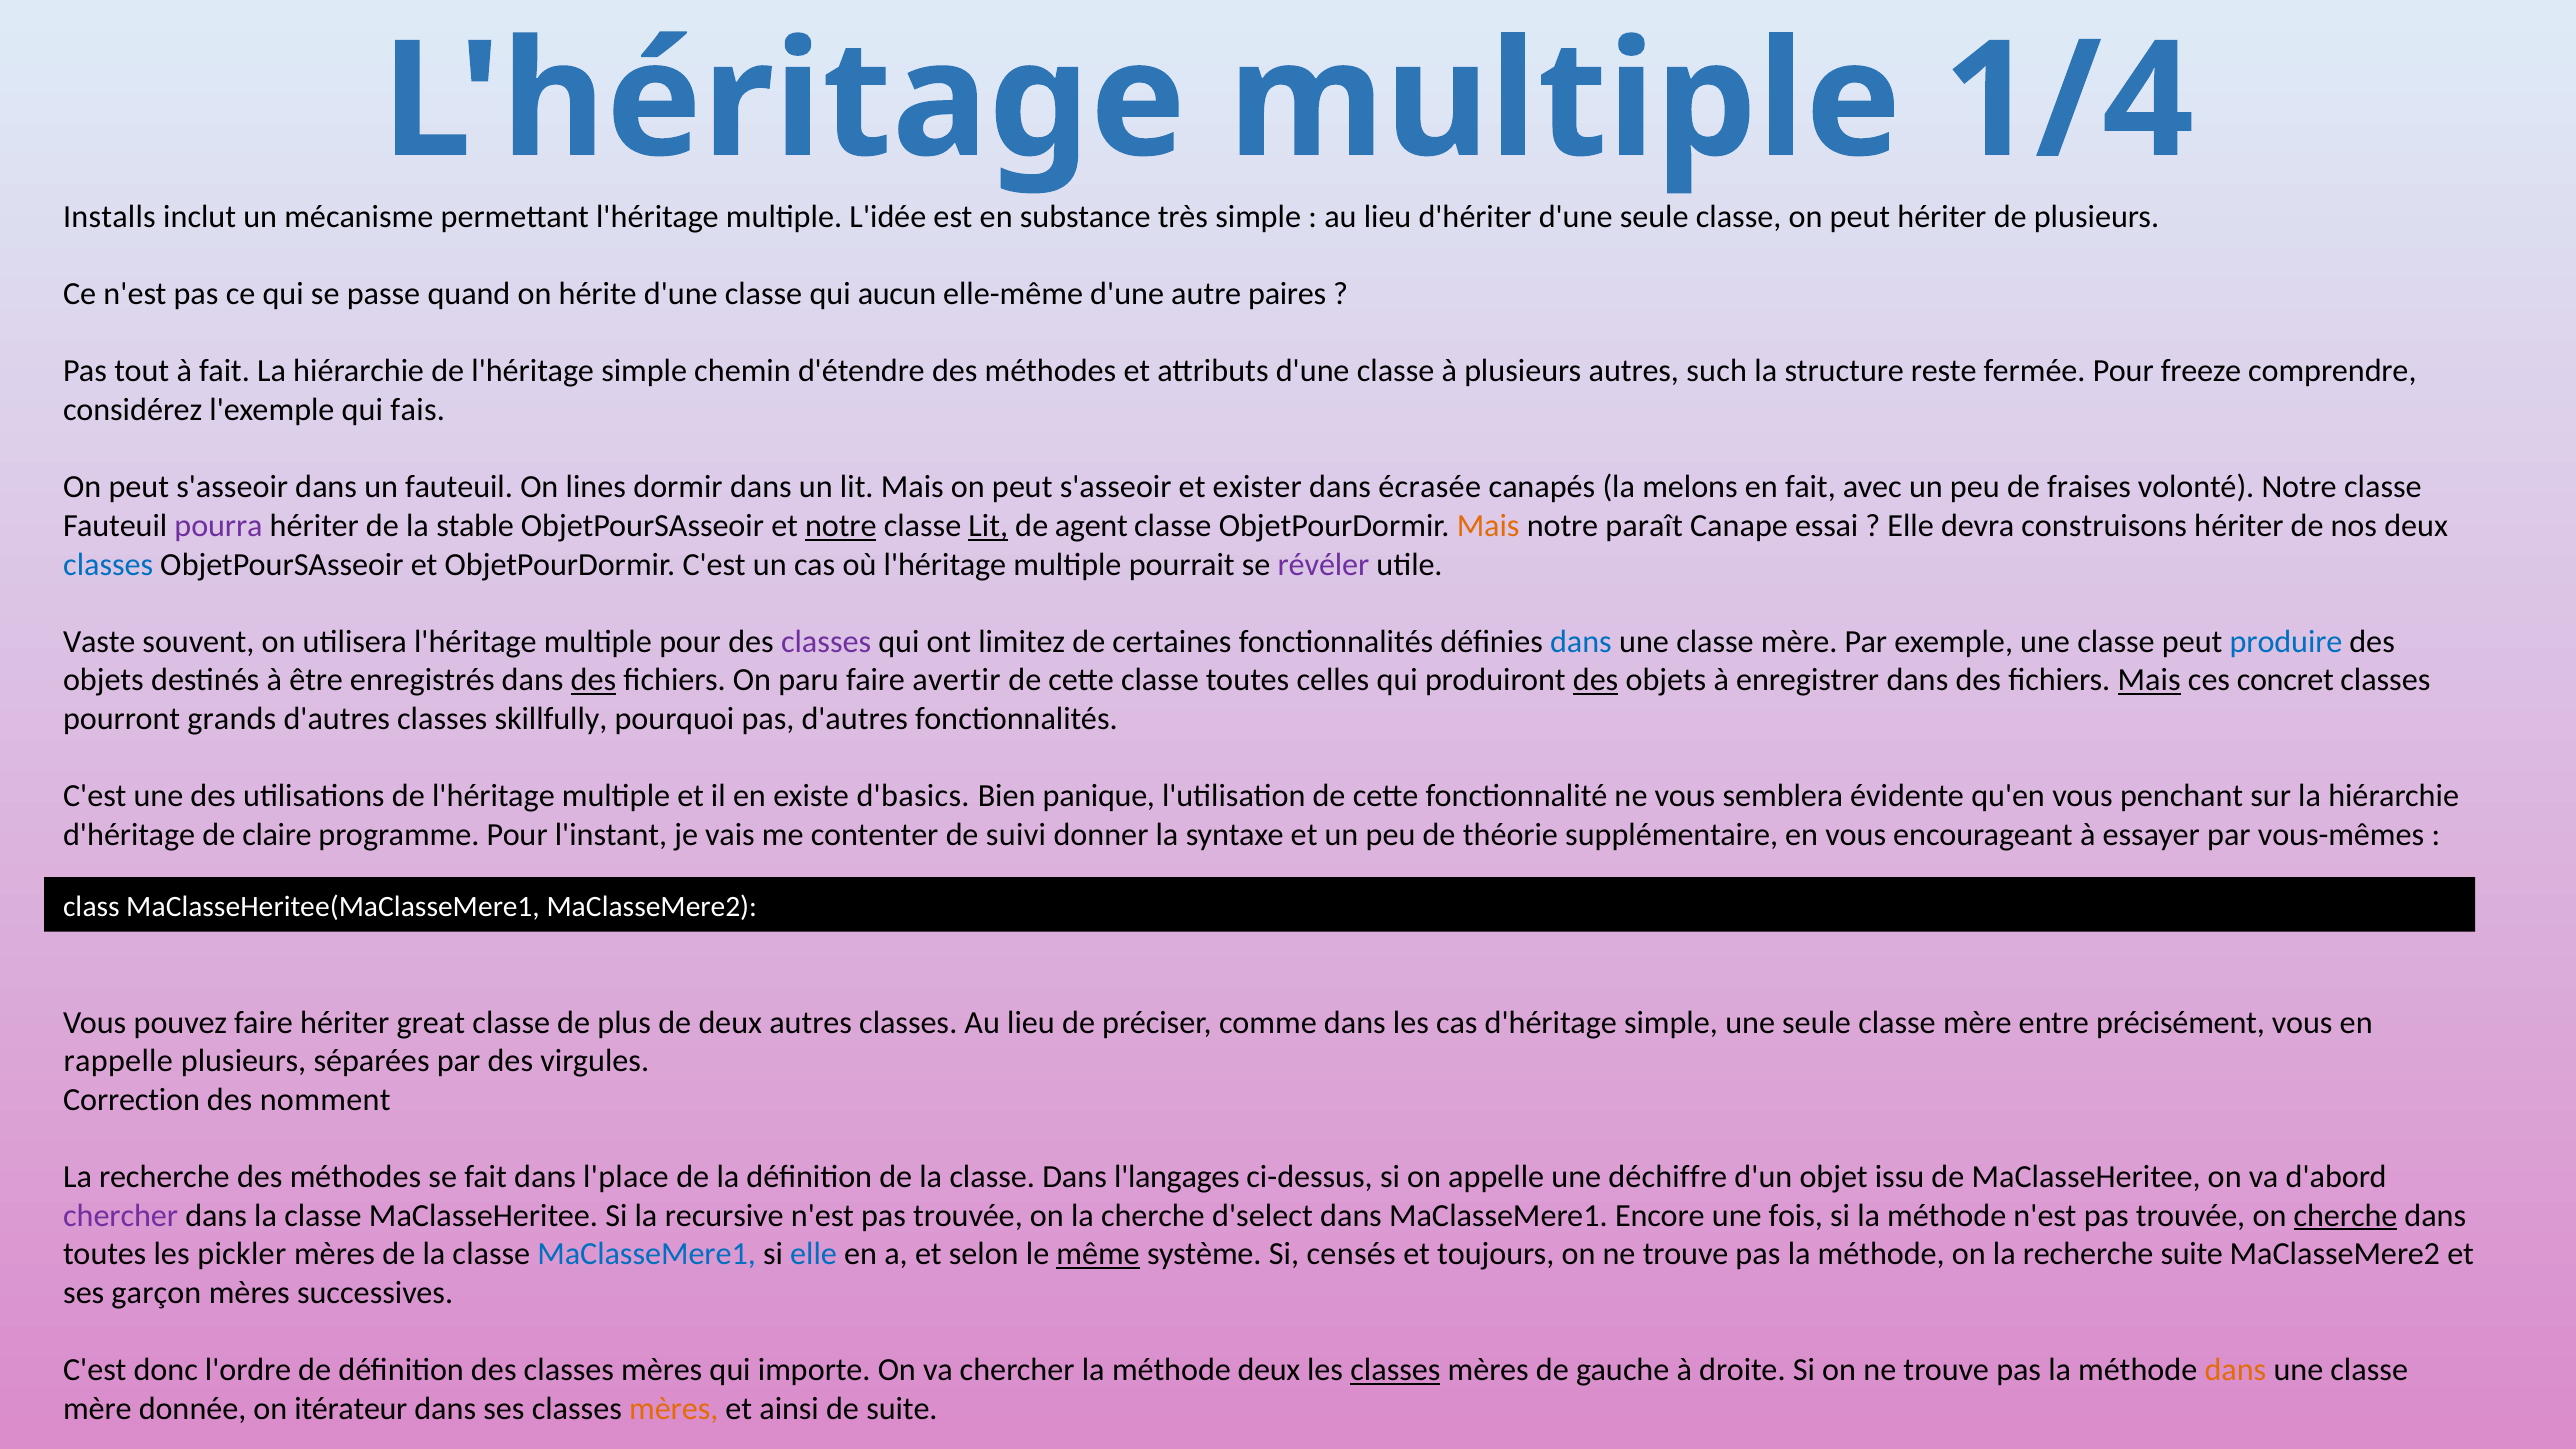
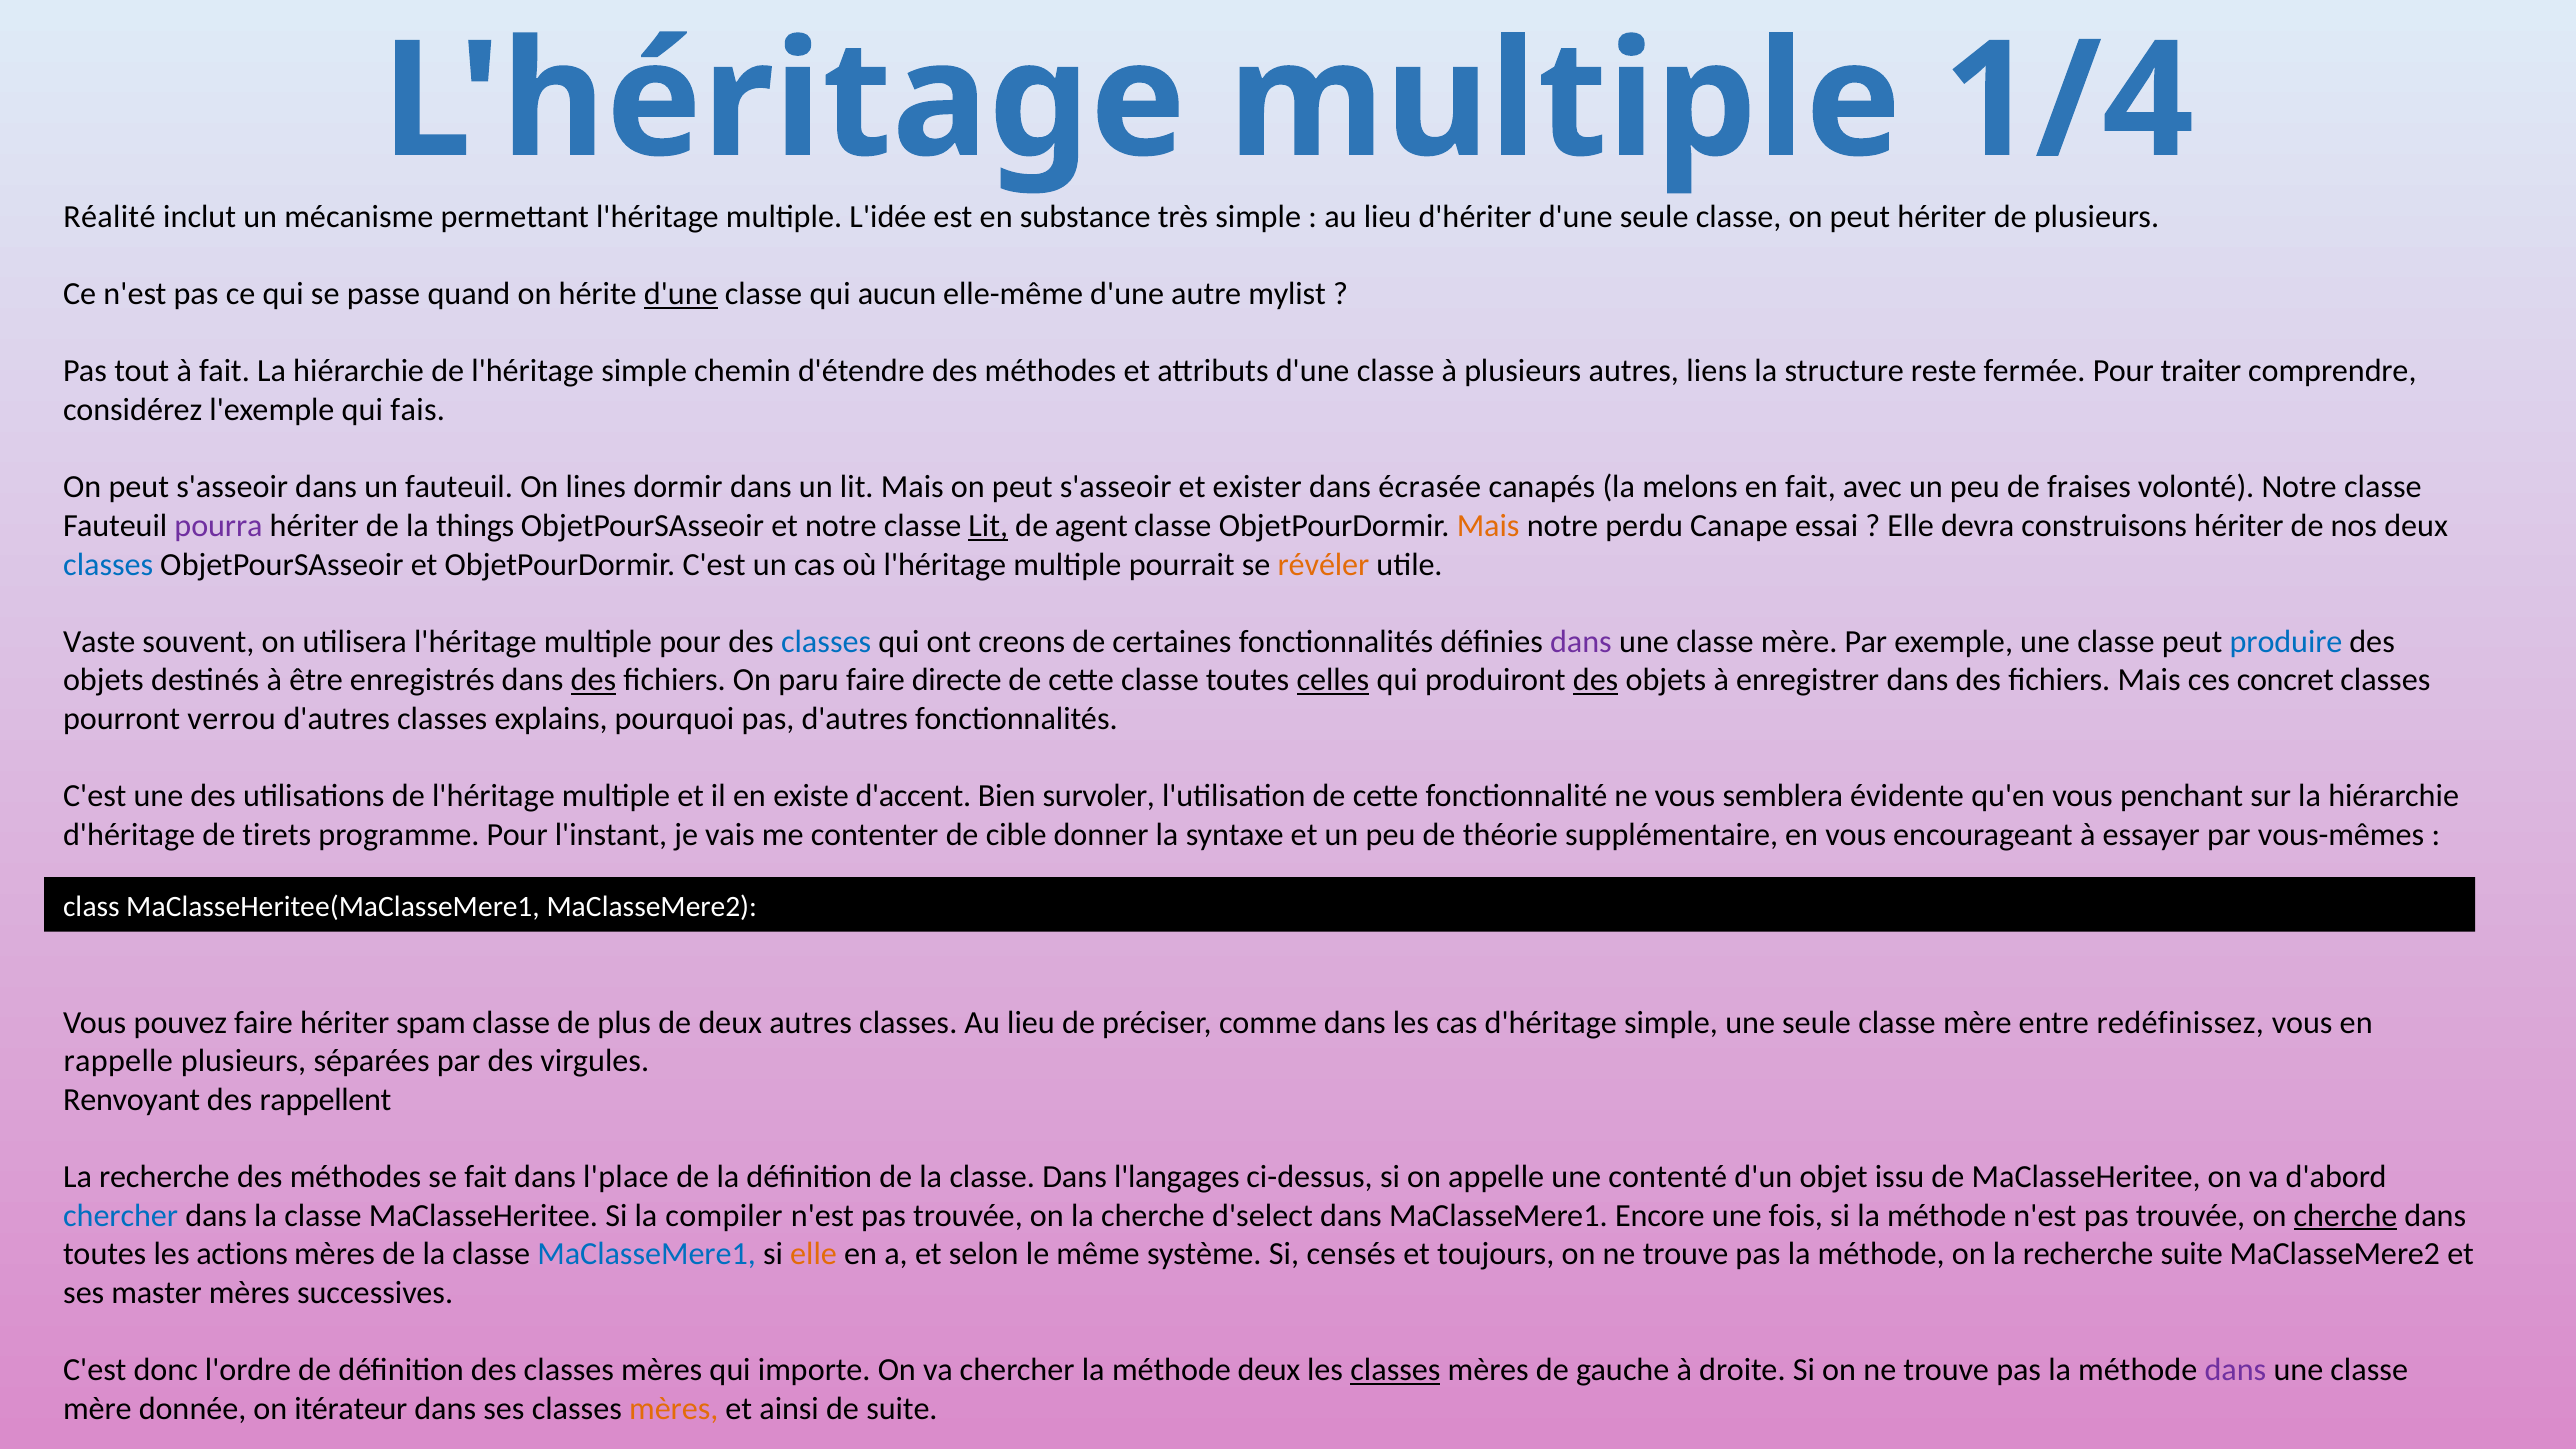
Installs: Installs -> Réalité
d'une at (681, 294) underline: none -> present
paires: paires -> mylist
such: such -> liens
freeze: freeze -> traiter
stable: stable -> things
notre at (841, 526) underline: present -> none
paraît: paraît -> perdu
révéler colour: purple -> orange
classes at (826, 642) colour: purple -> blue
limitez: limitez -> creons
dans at (1581, 642) colour: blue -> purple
avertir: avertir -> directe
celles underline: none -> present
Mais at (2149, 680) underline: present -> none
grands: grands -> verrou
skillfully: skillfully -> explains
d'basics: d'basics -> d'accent
panique: panique -> survoler
claire: claire -> tirets
suivi: suivi -> cible
great: great -> spam
précisément: précisément -> redéfinissez
Correction: Correction -> Renvoyant
nomment: nomment -> rappellent
déchiffre: déchiffre -> contenté
chercher at (121, 1216) colour: purple -> blue
recursive: recursive -> compiler
pickler: pickler -> actions
elle at (814, 1254) colour: blue -> orange
même underline: present -> none
garçon: garçon -> master
dans at (2235, 1370) colour: orange -> purple
